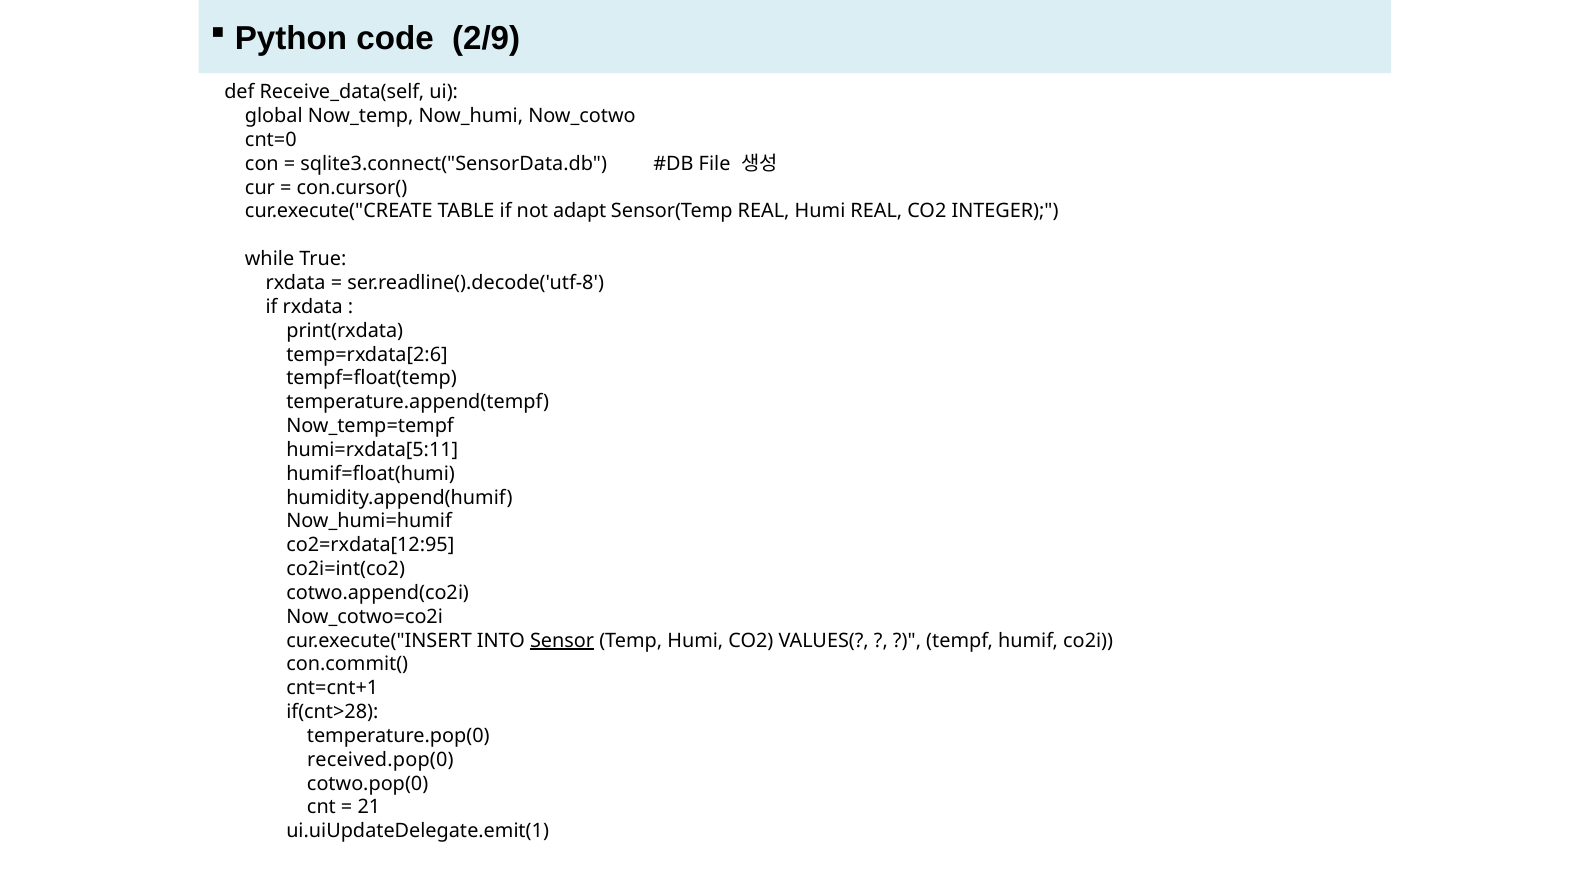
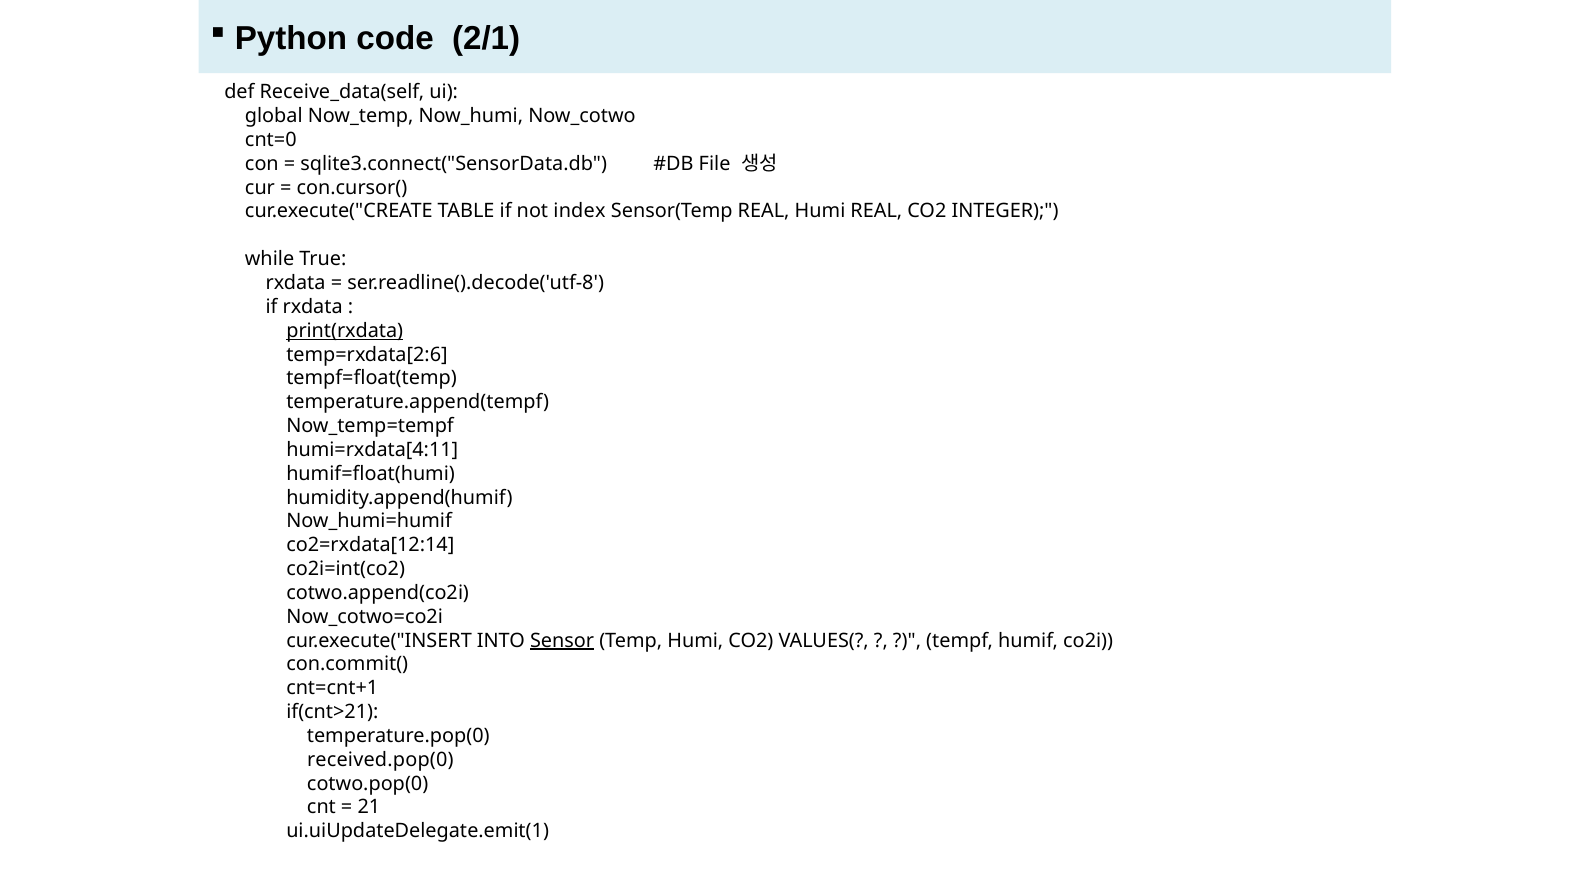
2/9: 2/9 -> 2/1
adapt: adapt -> index
print(rxdata underline: none -> present
humi=rxdata[5:11: humi=rxdata[5:11 -> humi=rxdata[4:11
co2=rxdata[12:95: co2=rxdata[12:95 -> co2=rxdata[12:14
if(cnt>28: if(cnt>28 -> if(cnt>21
